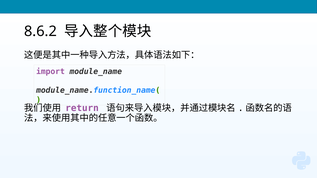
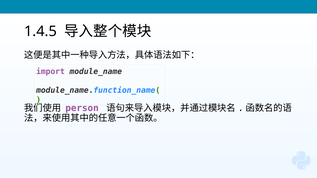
8.6.2: 8.6.2 -> 1.4.5
return: return -> person
